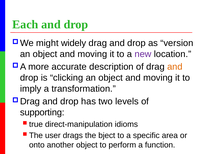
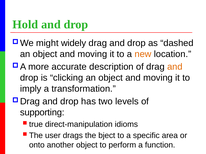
Each: Each -> Hold
version: version -> dashed
new colour: purple -> orange
